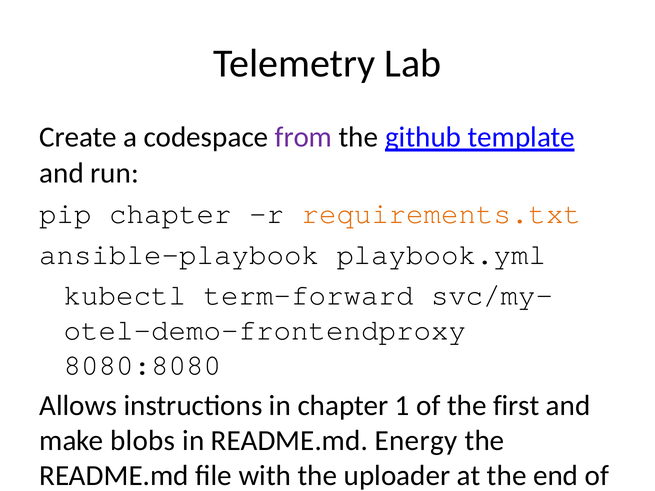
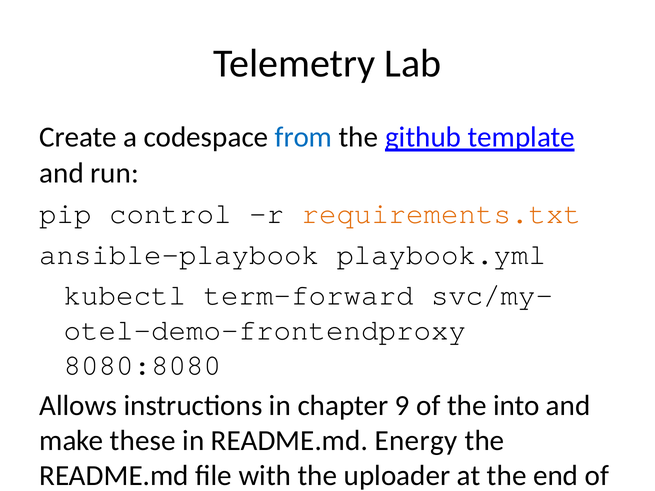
from colour: purple -> blue
pip chapter: chapter -> control
1: 1 -> 9
first: first -> into
blobs: blobs -> these
